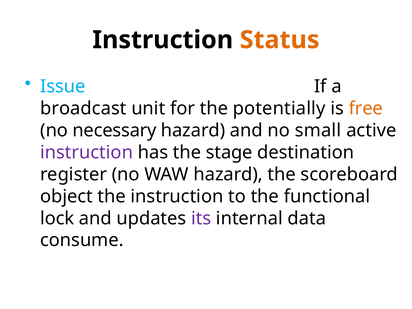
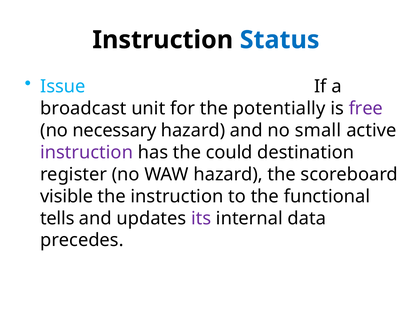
Status colour: orange -> blue
free colour: orange -> purple
stage: stage -> could
object: object -> visible
lock: lock -> tells
consume: consume -> precedes
